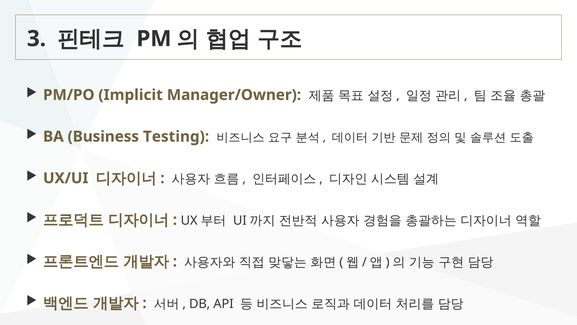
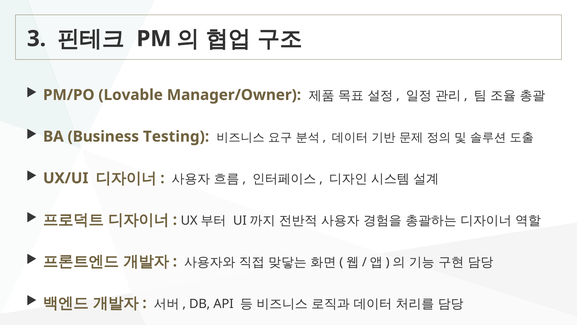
Implicit: Implicit -> Lovable
